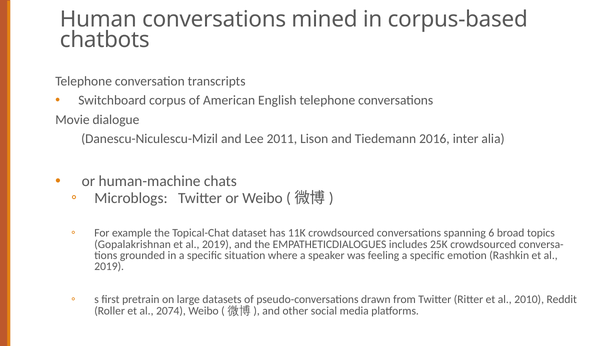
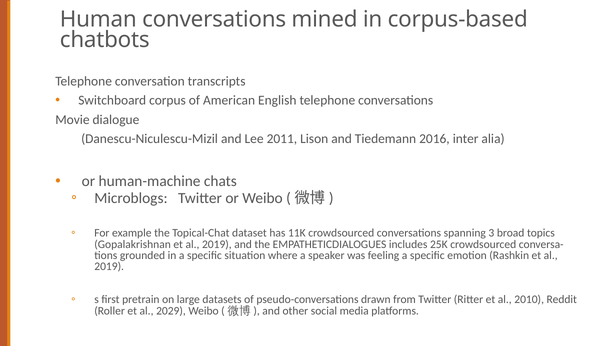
6: 6 -> 3
2074: 2074 -> 2029
